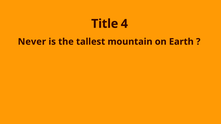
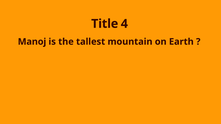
Never: Never -> Manoj
